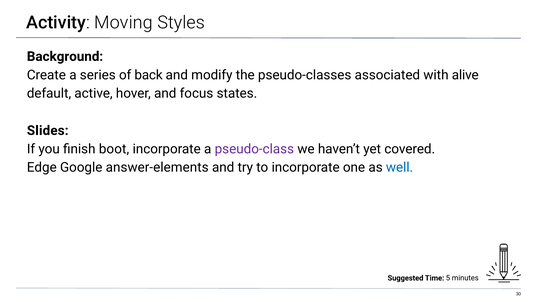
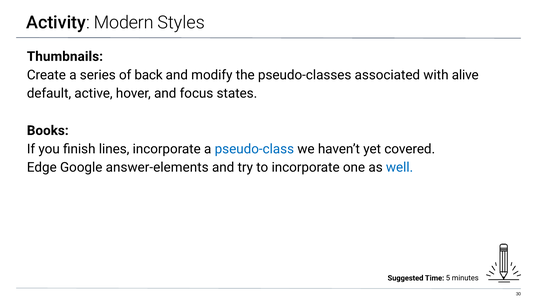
Moving: Moving -> Modern
Background: Background -> Thumbnails
Slides: Slides -> Books
boot: boot -> lines
pseudo-class colour: purple -> blue
